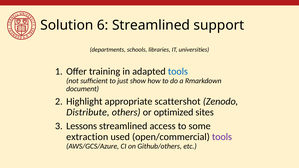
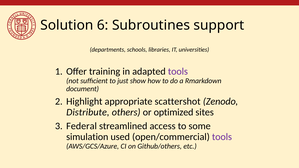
6 Streamlined: Streamlined -> Subroutines
tools at (178, 71) colour: blue -> purple
Lessons: Lessons -> Federal
extraction: extraction -> simulation
